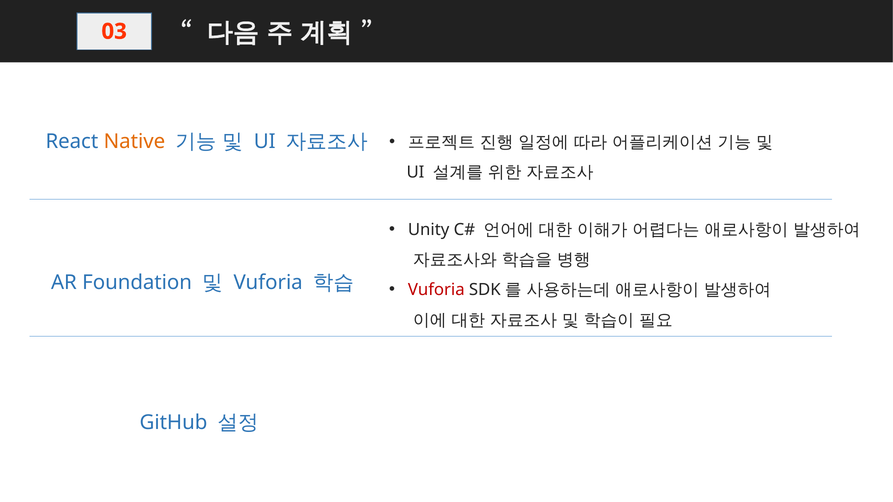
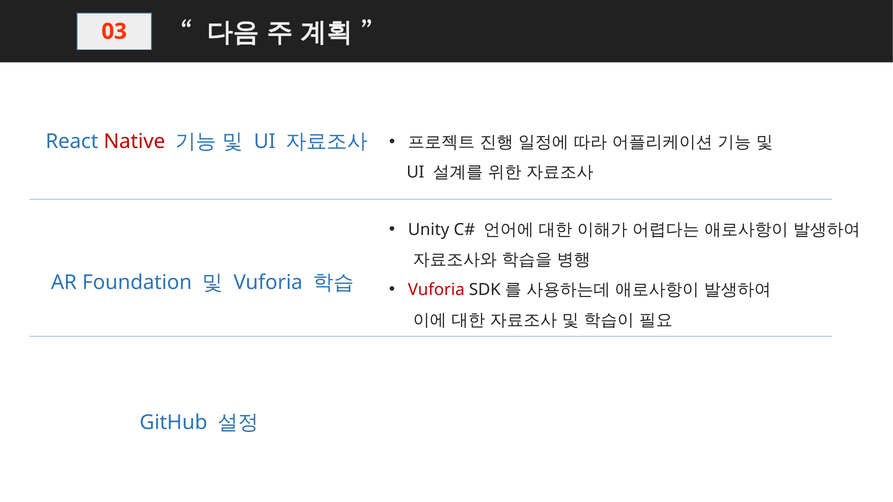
Native colour: orange -> red
